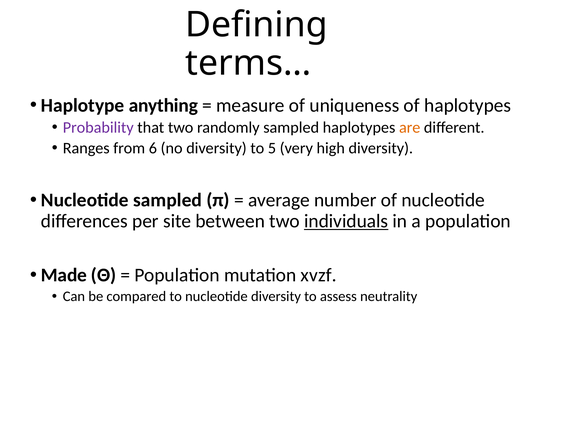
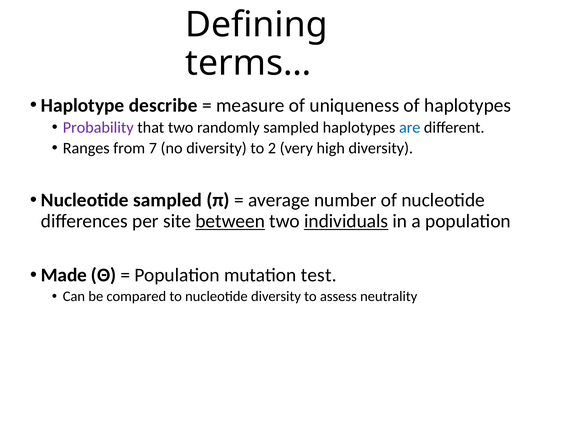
anything: anything -> describe
are colour: orange -> blue
6: 6 -> 7
5: 5 -> 2
between underline: none -> present
xvzf: xvzf -> test
